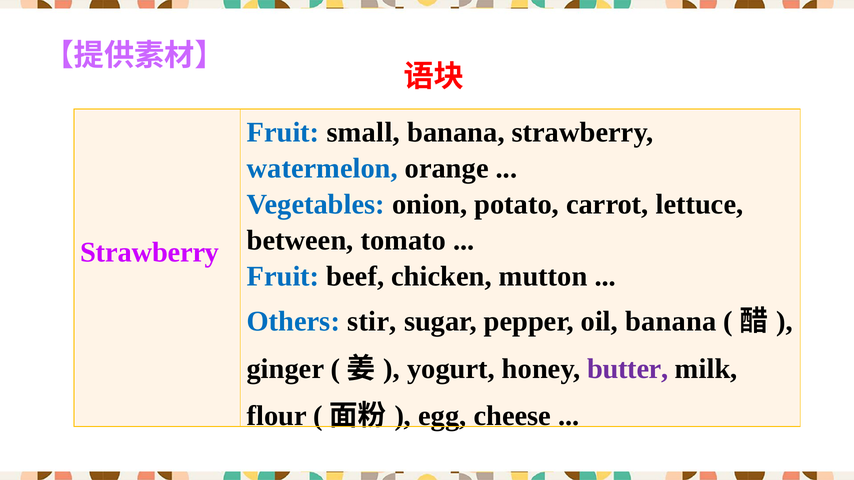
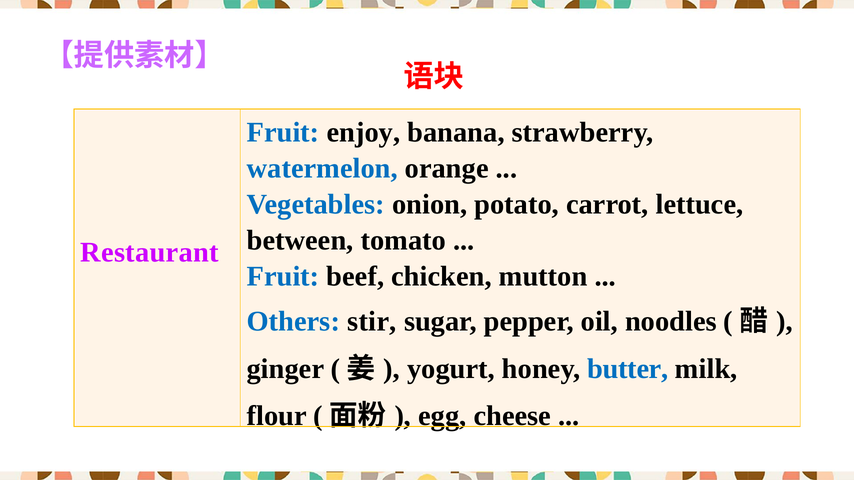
small: small -> enjoy
Strawberry at (150, 252): Strawberry -> Restaurant
oil banana: banana -> noodles
butter colour: purple -> blue
